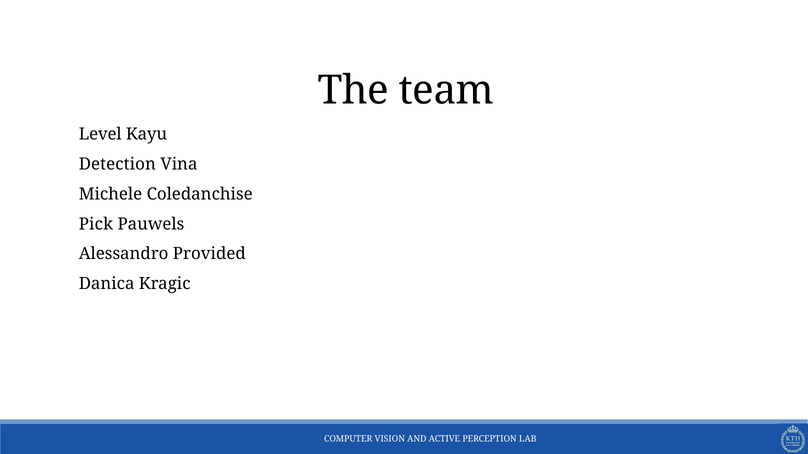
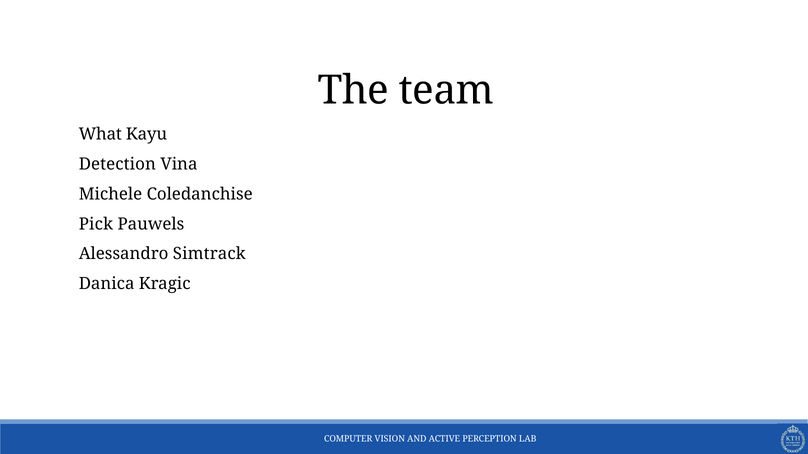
Level: Level -> What
Provided: Provided -> Simtrack
